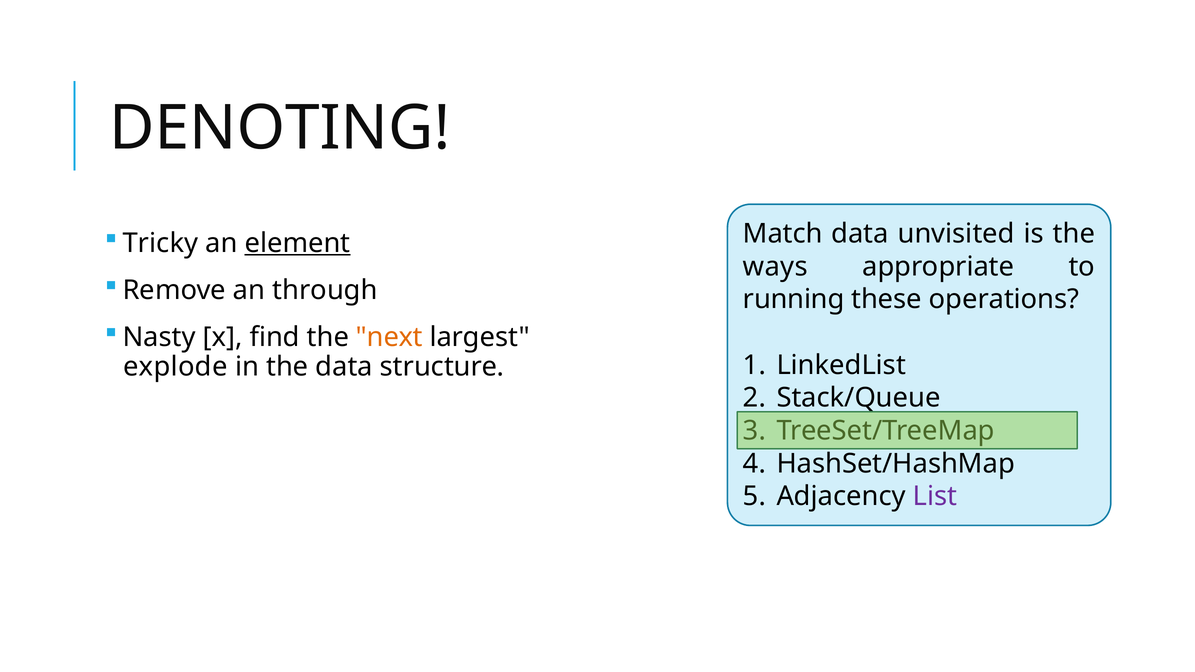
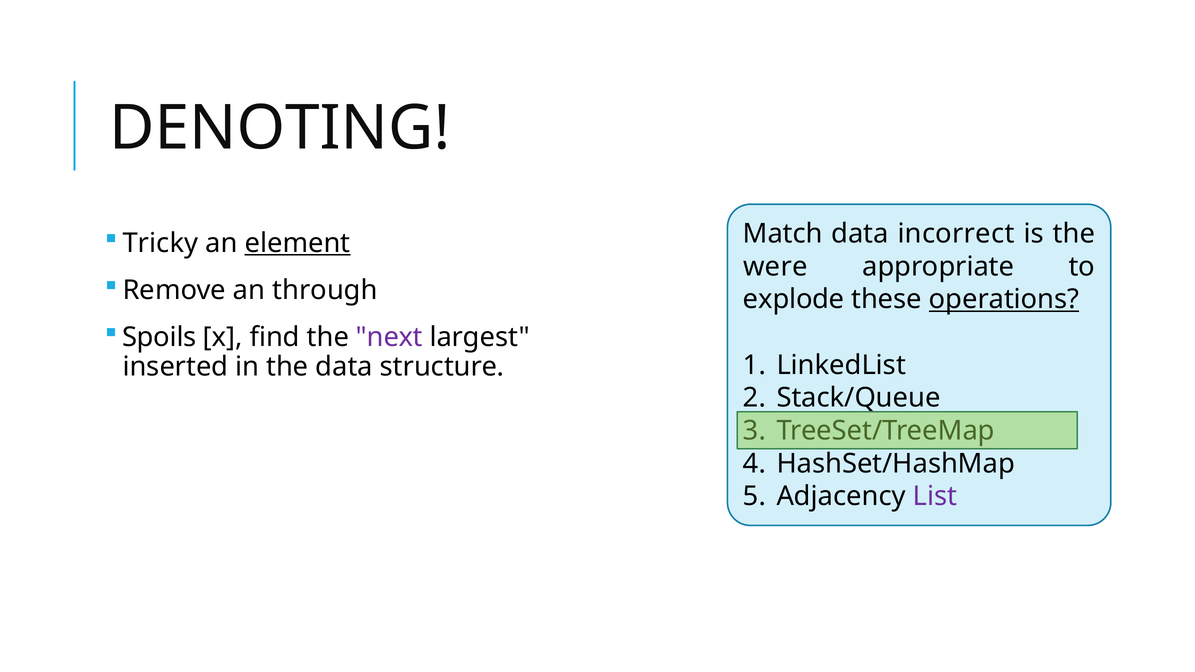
unvisited: unvisited -> incorrect
ways: ways -> were
running: running -> explode
operations underline: none -> present
Nasty: Nasty -> Spoils
next colour: orange -> purple
explode: explode -> inserted
